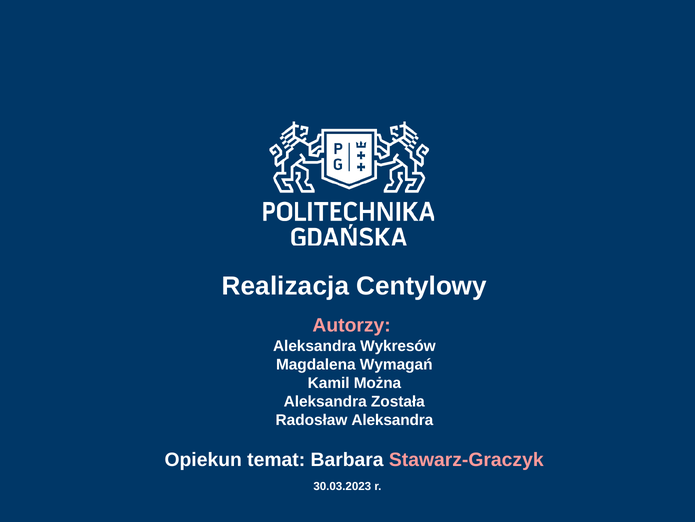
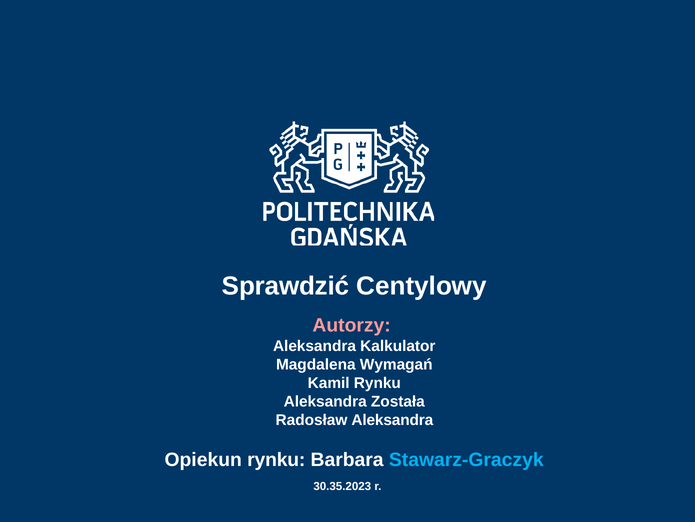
Realizacja: Realizacja -> Sprawdzić
Wykresów: Wykresów -> Kalkulator
Kamil Można: Można -> Rynku
Opiekun temat: temat -> rynku
Stawarz-Graczyk colour: pink -> light blue
30.03.2023: 30.03.2023 -> 30.35.2023
